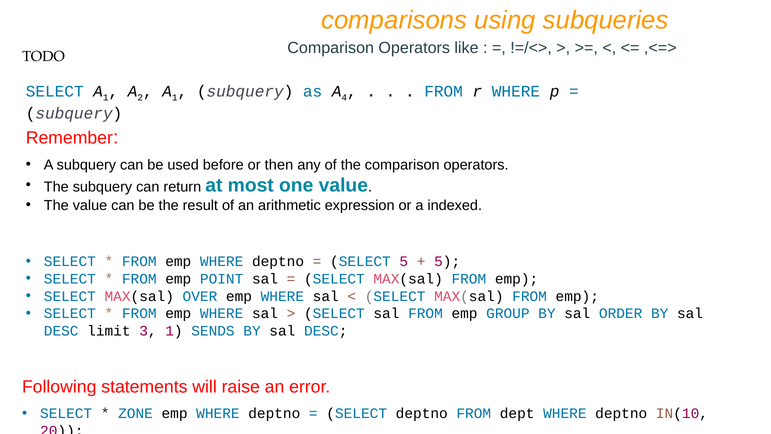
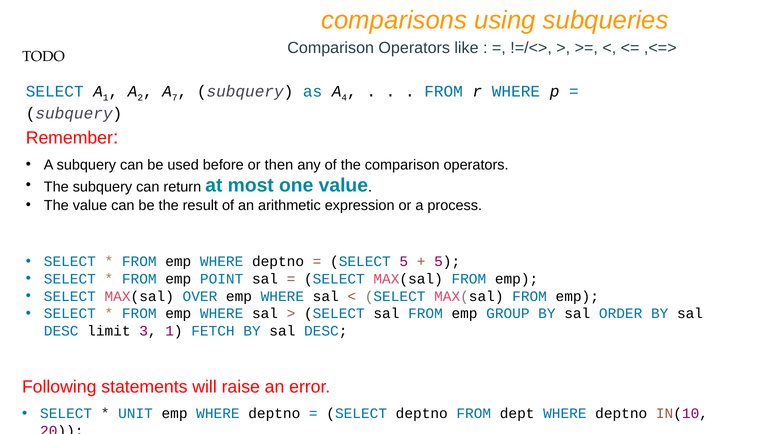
1 at (175, 98): 1 -> 7
indexed: indexed -> process
SENDS: SENDS -> FETCH
ZONE: ZONE -> UNIT
